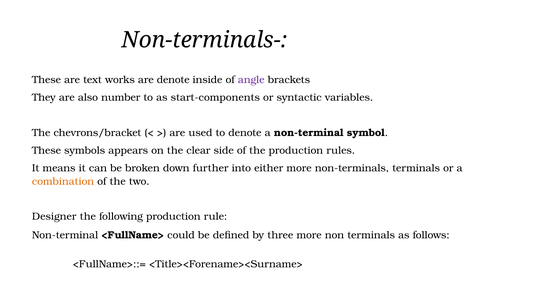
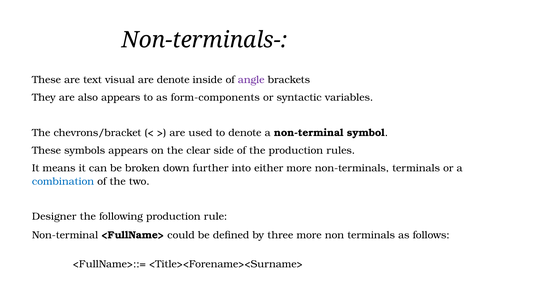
works: works -> visual
also number: number -> appears
start-components: start-components -> form-components
combination colour: orange -> blue
